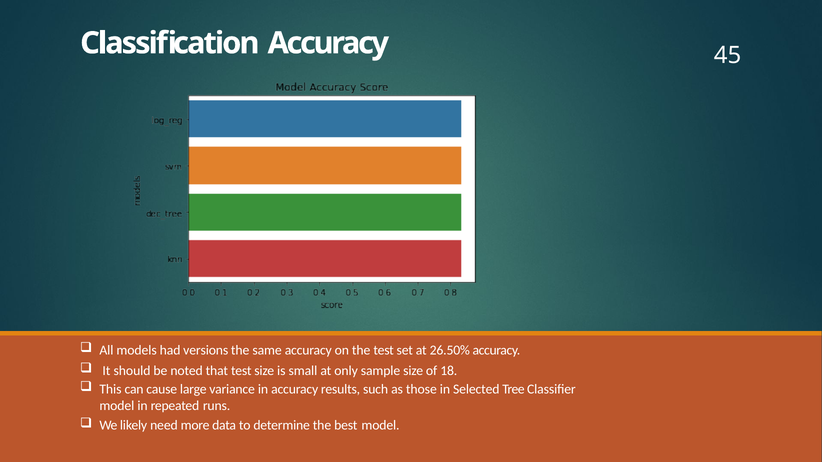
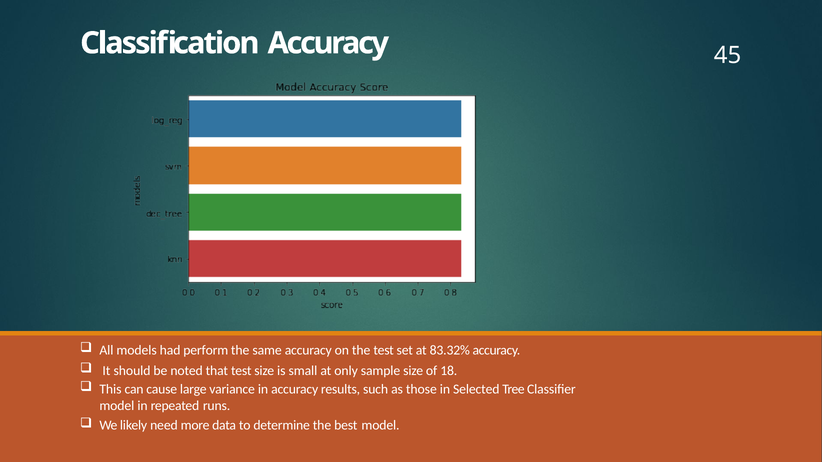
versions: versions -> perform
26.50%: 26.50% -> 83.32%
